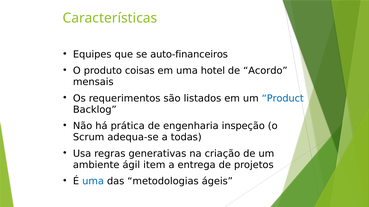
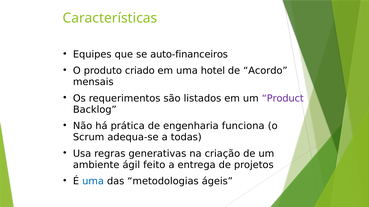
coisas: coisas -> criado
Product colour: blue -> purple
inspeção: inspeção -> funciona
item: item -> feito
